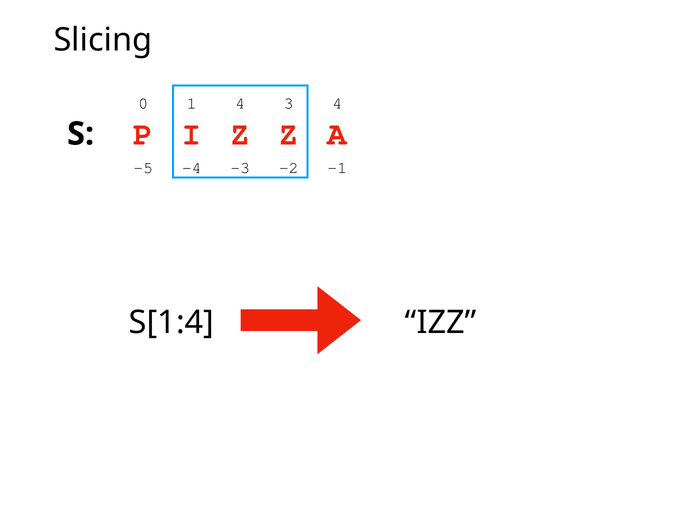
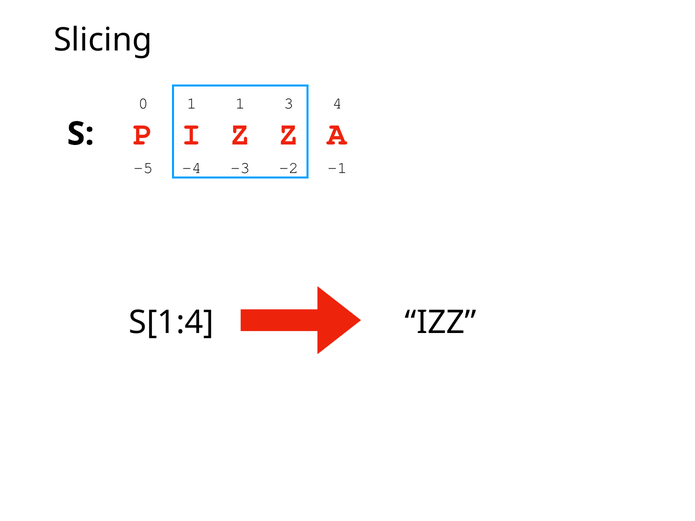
1 4: 4 -> 1
